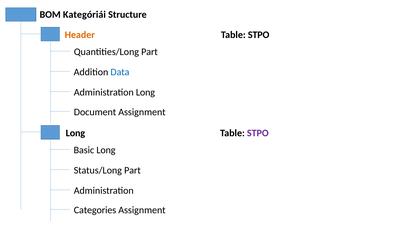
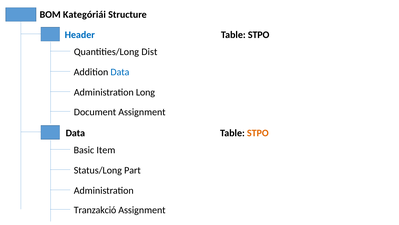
Header colour: orange -> blue
Quantities/Long Part: Part -> Dist
Long at (75, 133): Long -> Data
STPO at (258, 133) colour: purple -> orange
Basic Long: Long -> Item
Categories: Categories -> Tranzakció
